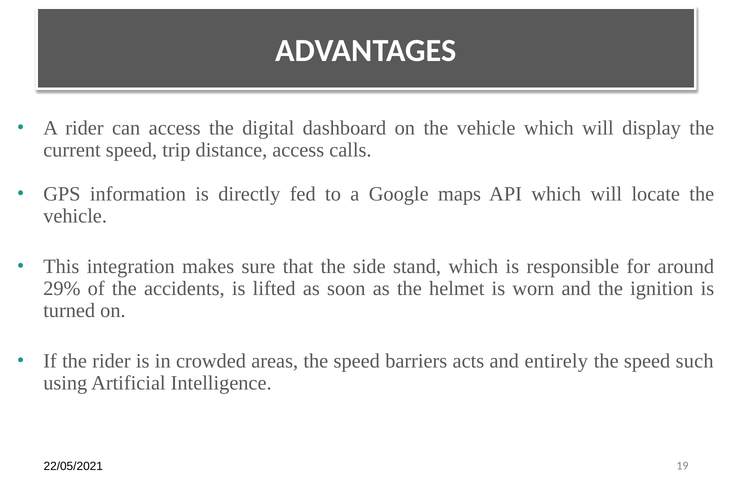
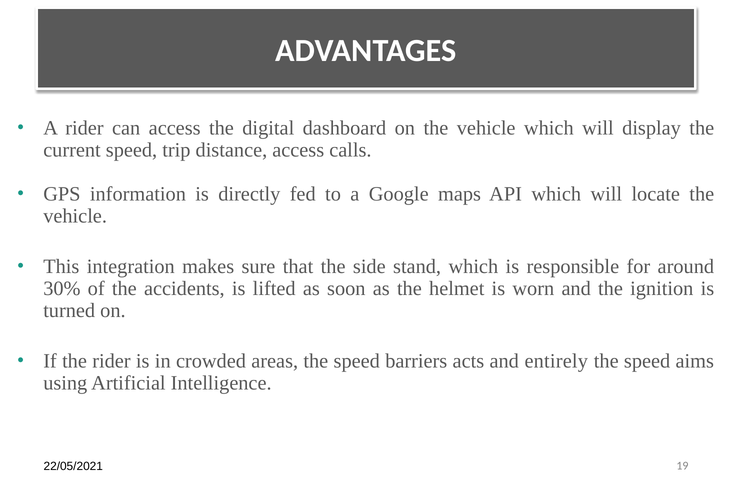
29%: 29% -> 30%
such: such -> aims
